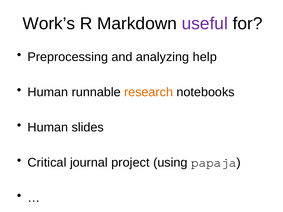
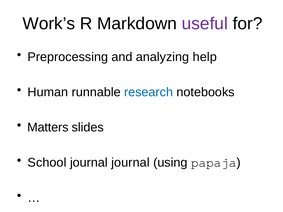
research colour: orange -> blue
Human at (48, 127): Human -> Matters
Critical: Critical -> School
journal project: project -> journal
